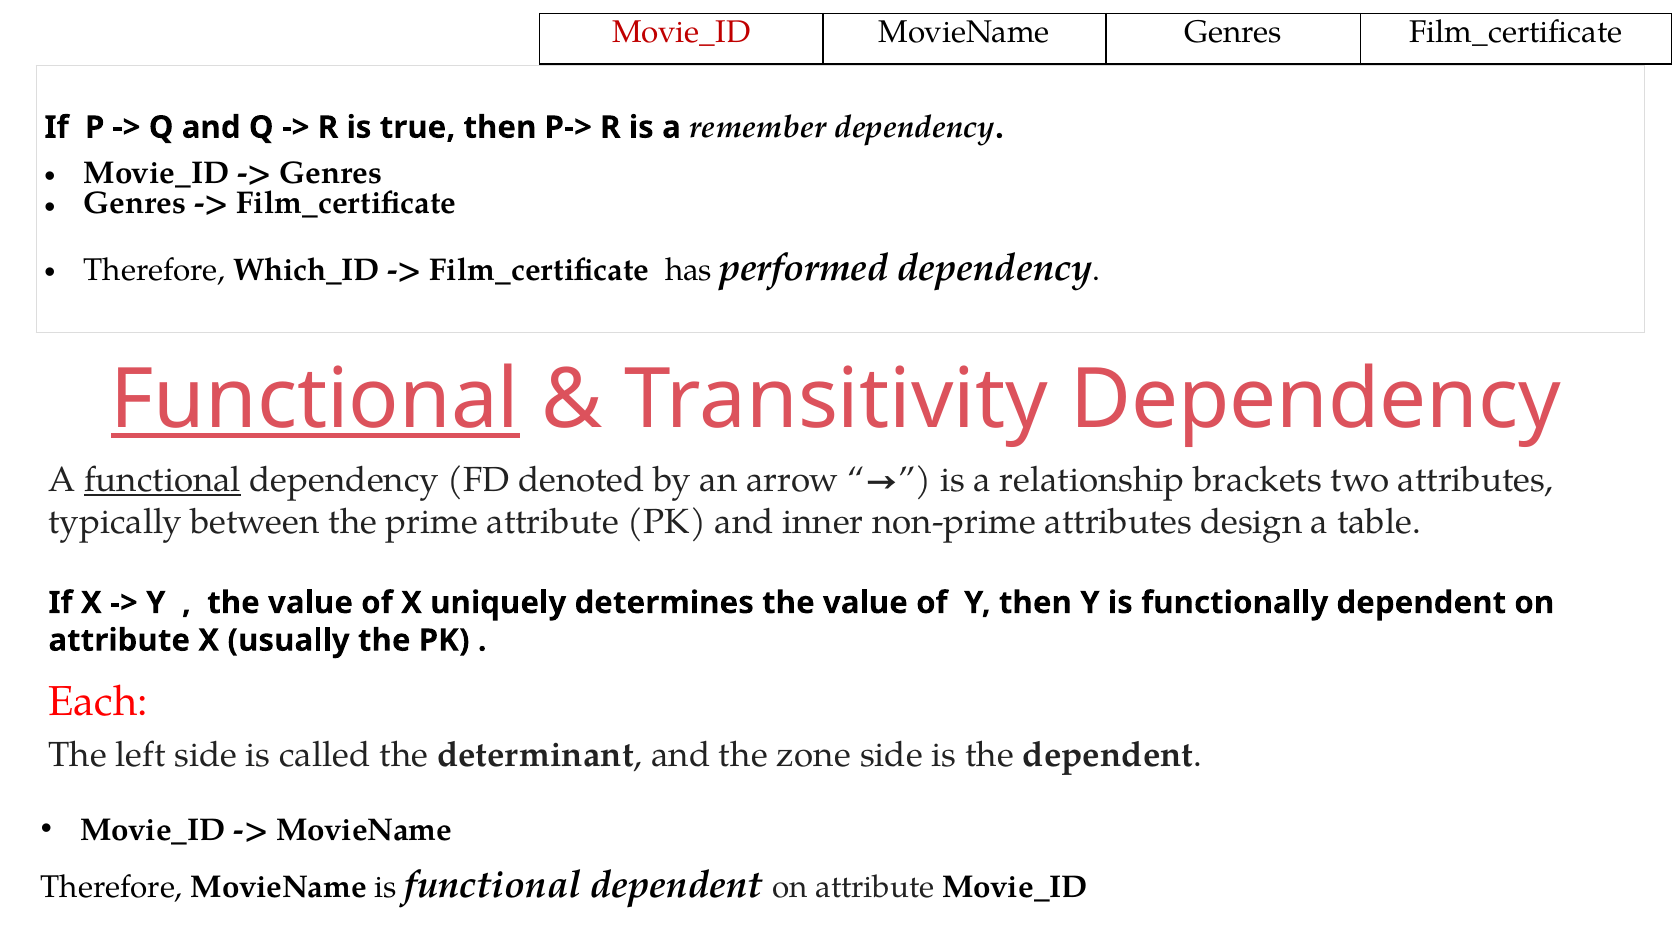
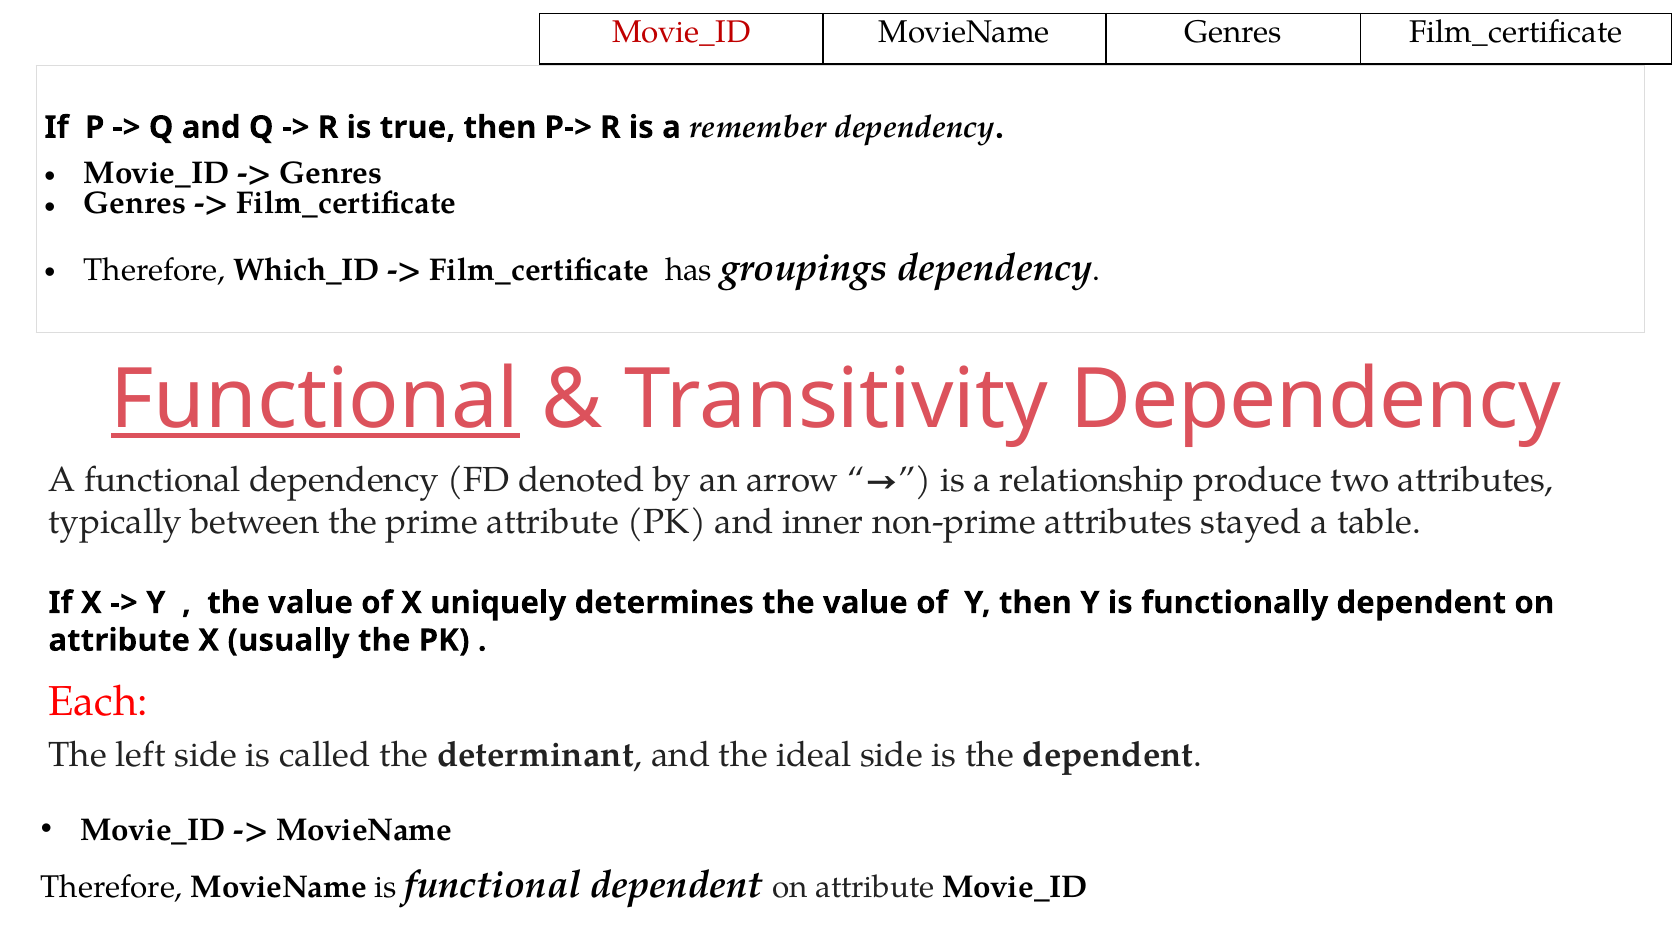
performed: performed -> groupings
functional at (163, 480) underline: present -> none
brackets: brackets -> produce
design: design -> stayed
zone: zone -> ideal
